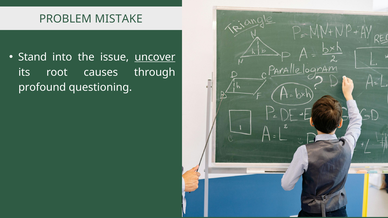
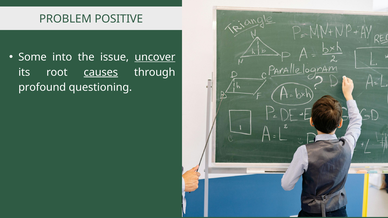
MISTAKE: MISTAKE -> POSITIVE
Stand: Stand -> Some
causes underline: none -> present
